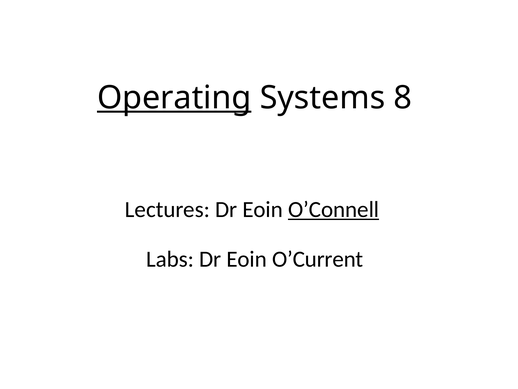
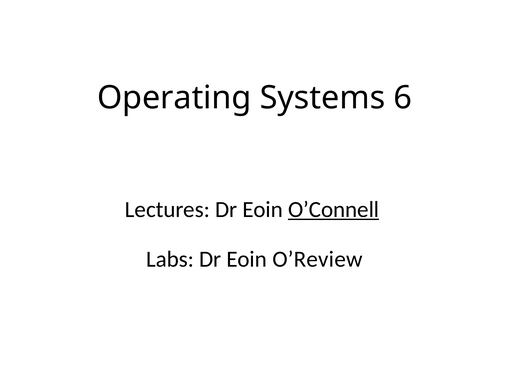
Operating underline: present -> none
8: 8 -> 6
O’Current: O’Current -> O’Review
